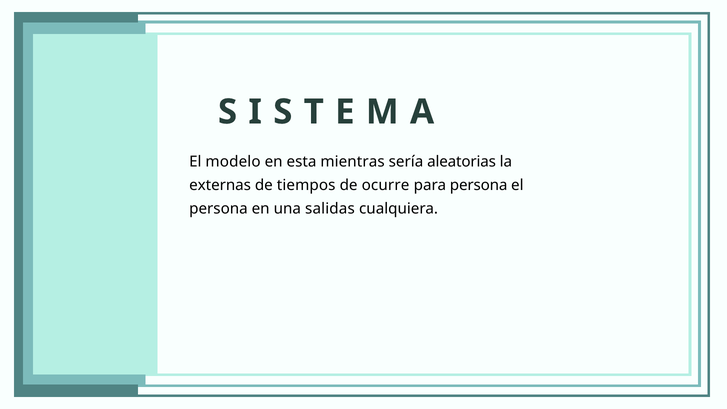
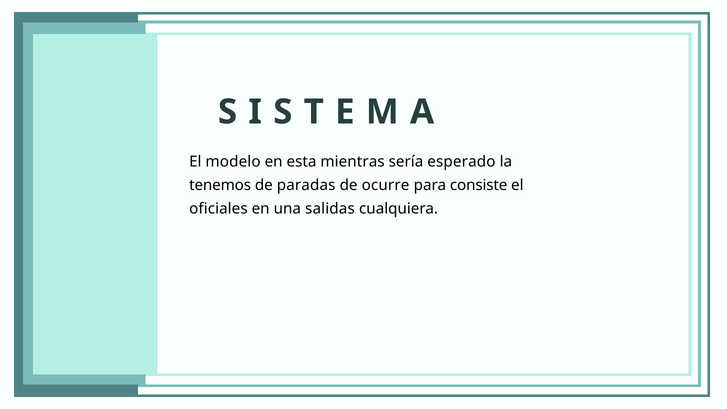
aleatorias: aleatorias -> esperado
externas: externas -> tenemos
tiempos: tiempos -> paradas
para persona: persona -> consiste
persona at (218, 209): persona -> oficiales
